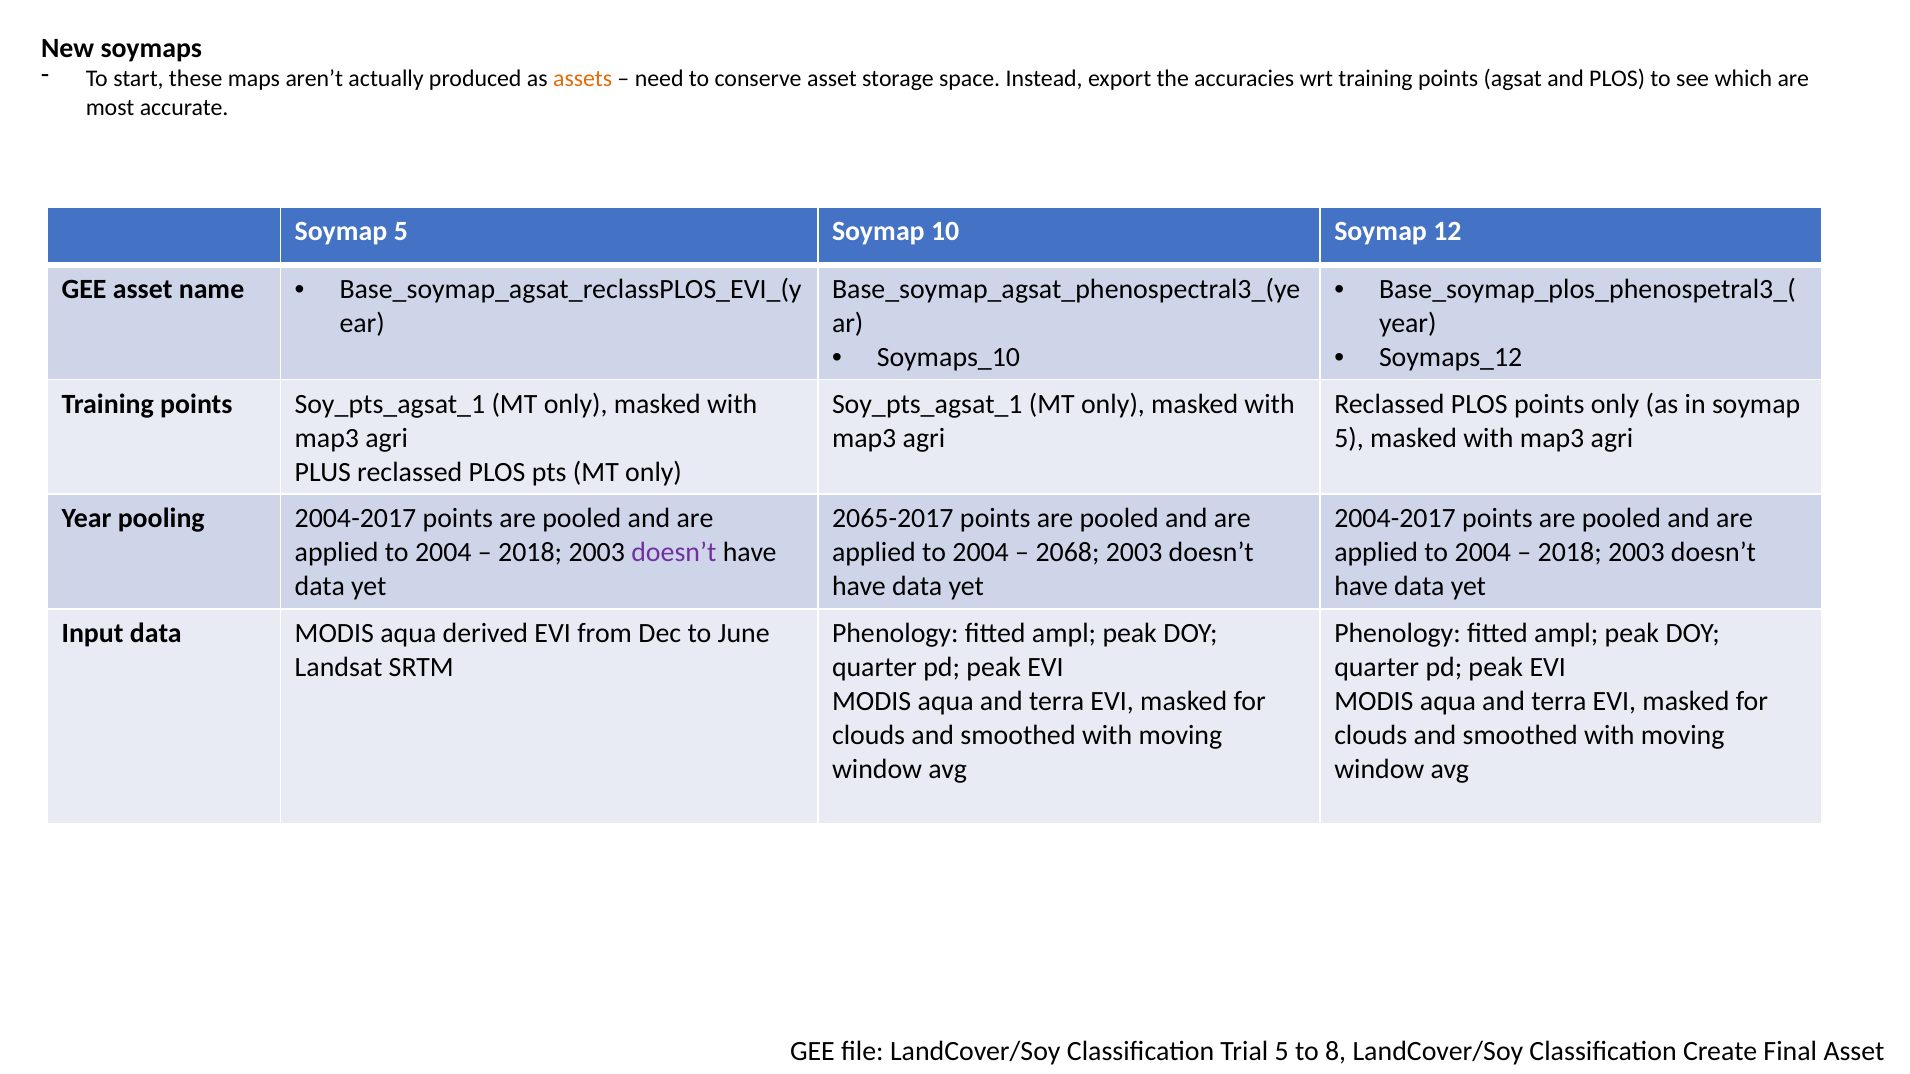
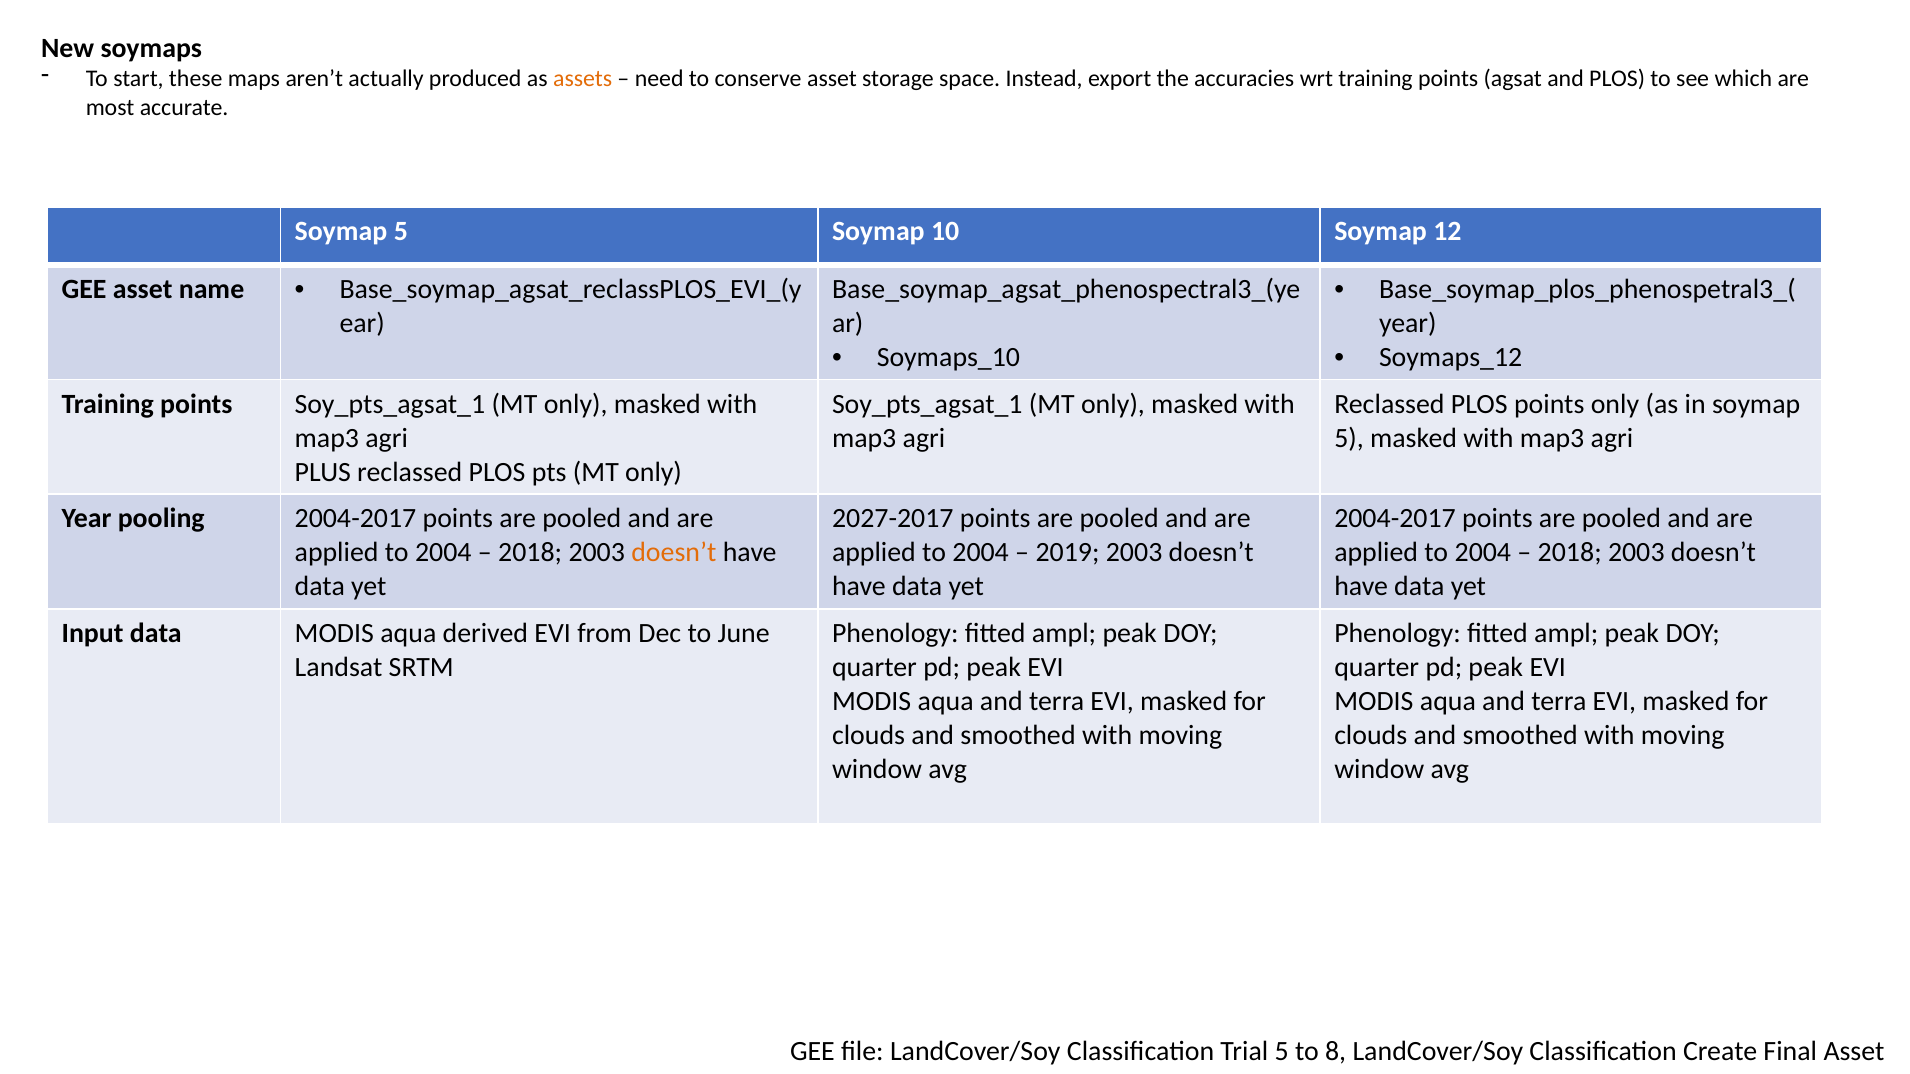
2065-2017: 2065-2017 -> 2027-2017
doesn’t at (674, 553) colour: purple -> orange
2068: 2068 -> 2019
